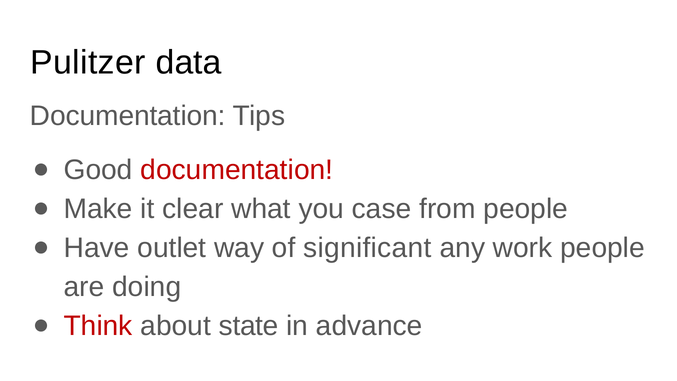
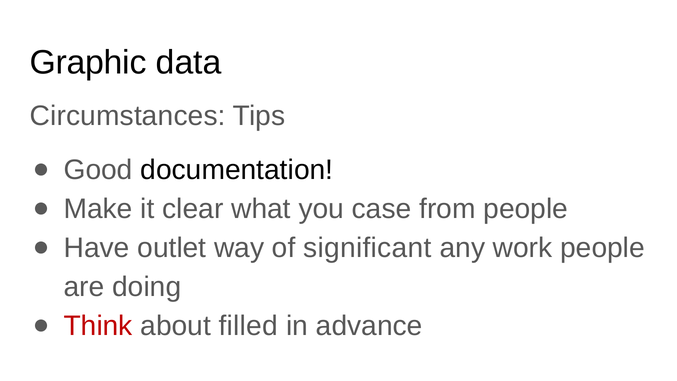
Pulitzer: Pulitzer -> Graphic
Documentation at (128, 116): Documentation -> Circumstances
documentation at (237, 170) colour: red -> black
state: state -> filled
